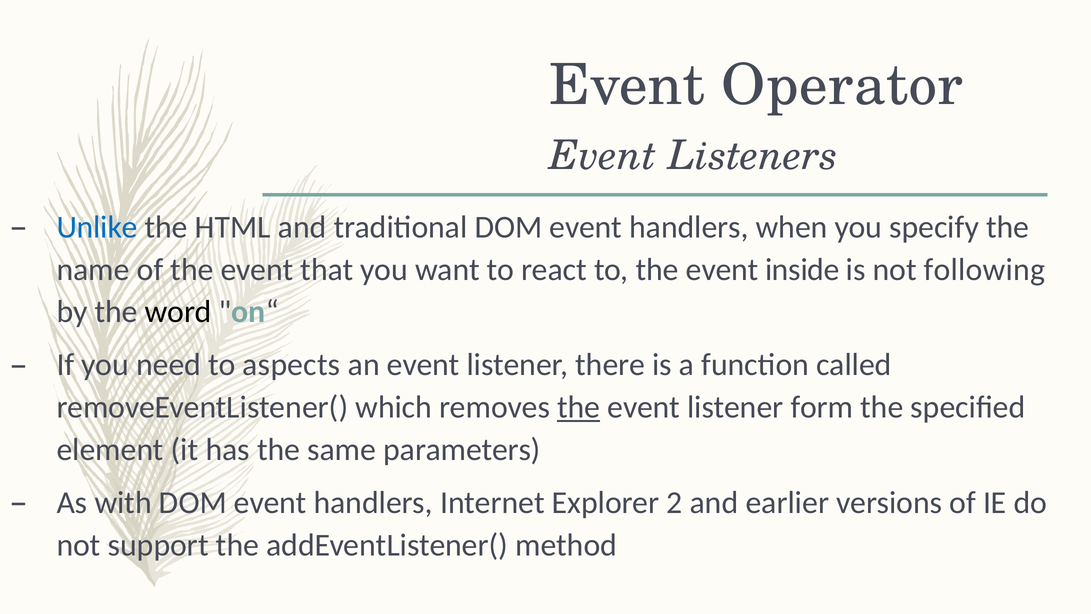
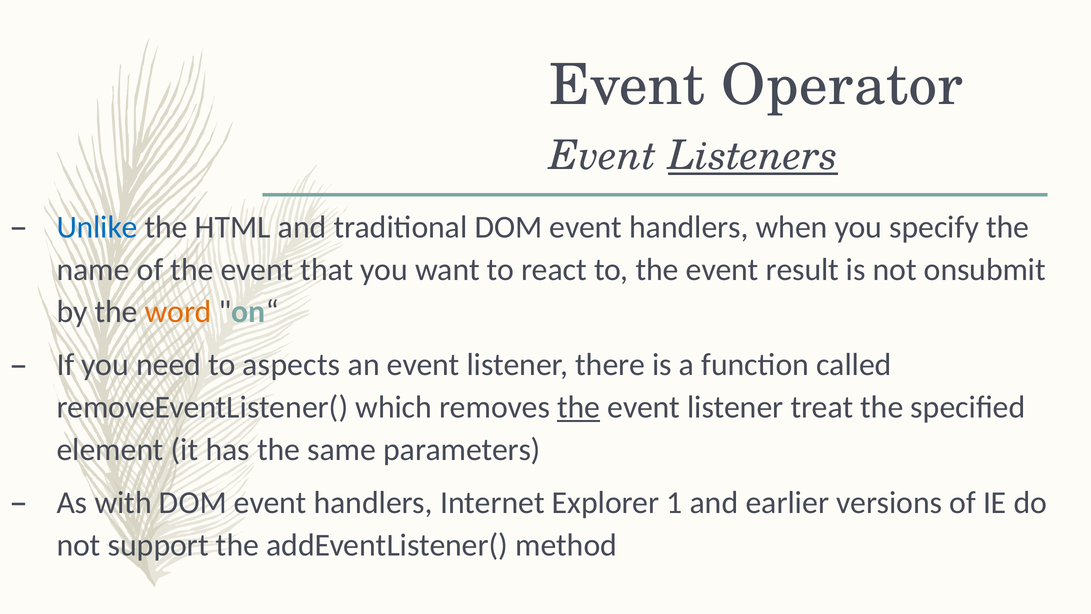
Listeners underline: none -> present
inside: inside -> result
following: following -> onsubmit
word colour: black -> orange
form: form -> treat
2: 2 -> 1
